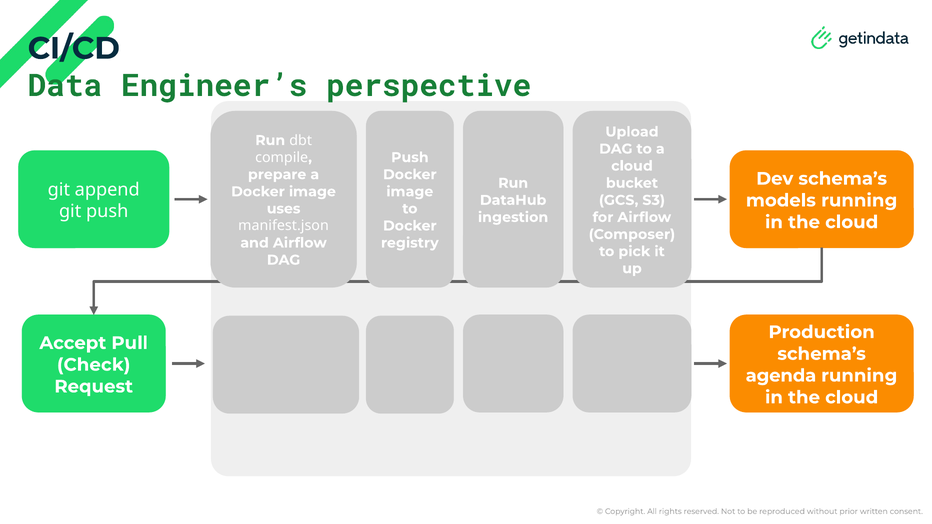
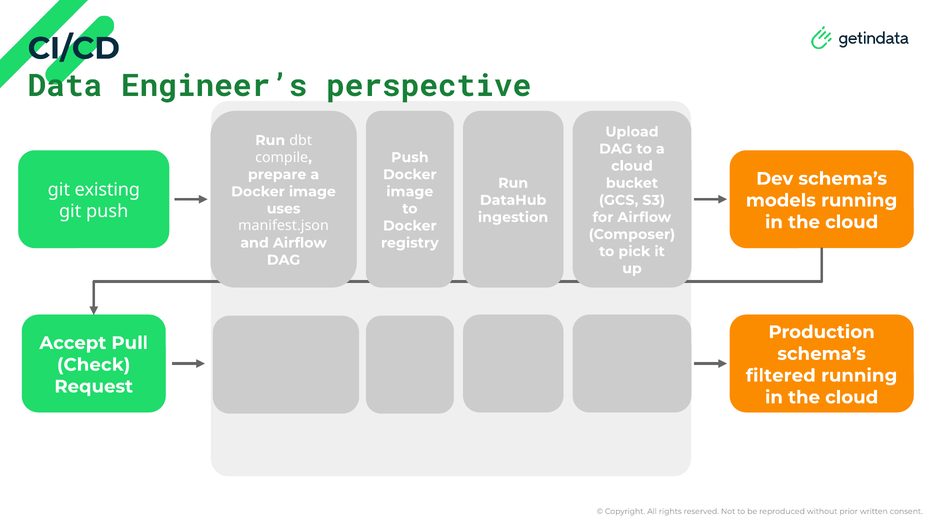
append: append -> existing
agenda: agenda -> filtered
